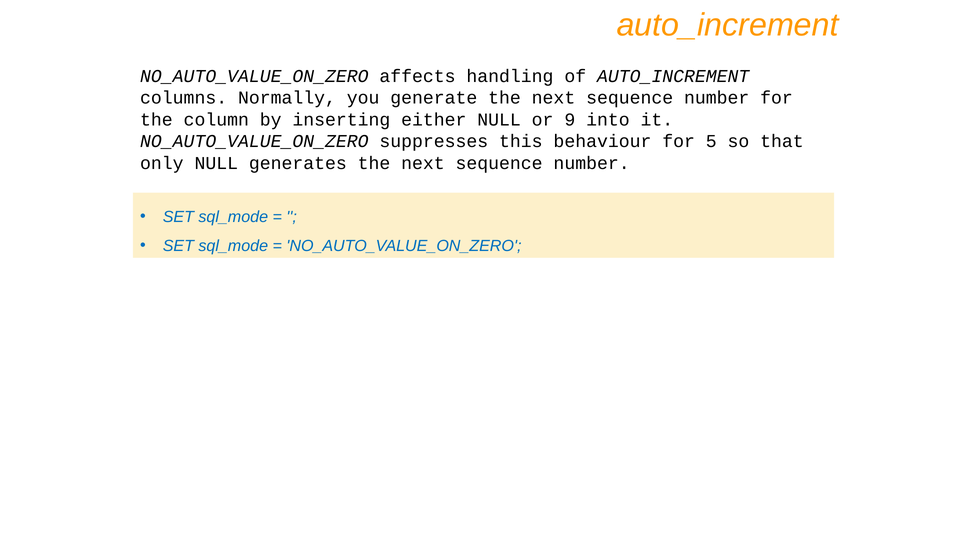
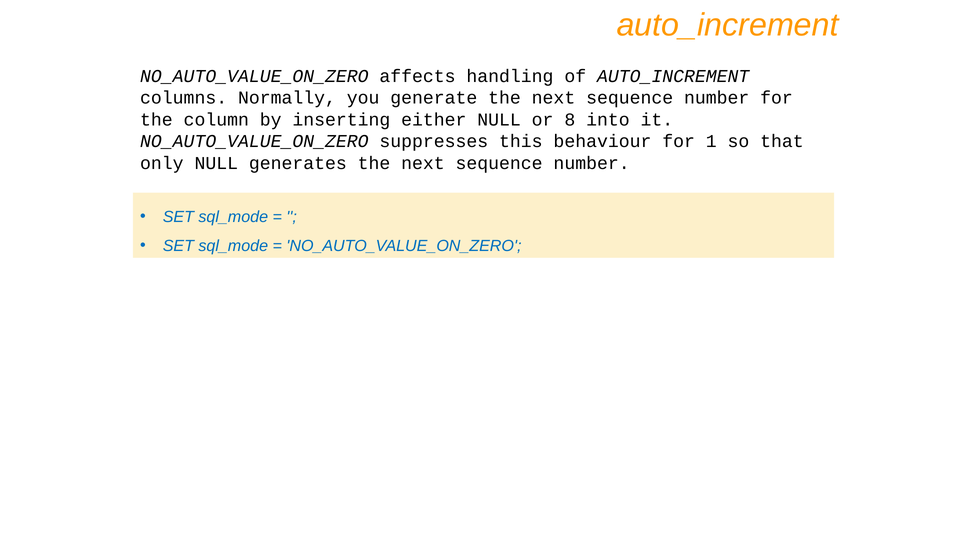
9: 9 -> 8
5: 5 -> 1
